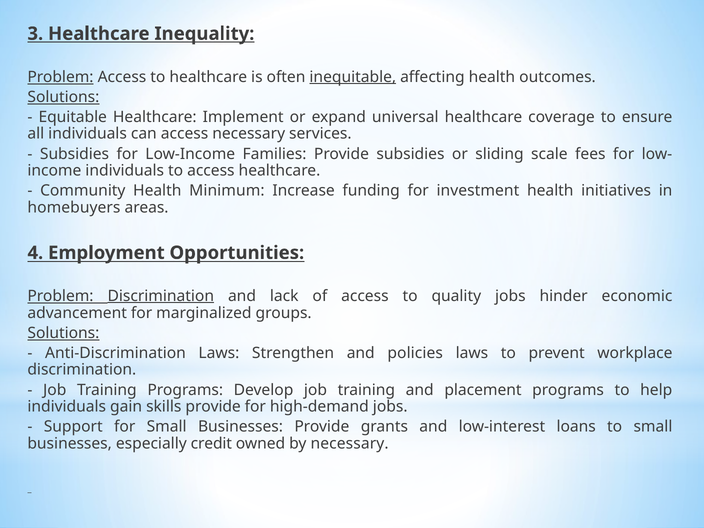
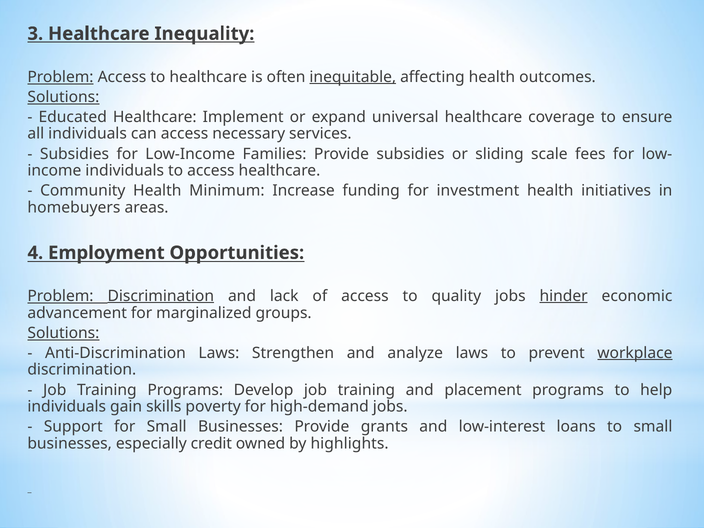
Equitable: Equitable -> Educated
hinder underline: none -> present
policies: policies -> analyze
workplace underline: none -> present
skills provide: provide -> poverty
by necessary: necessary -> highlights
